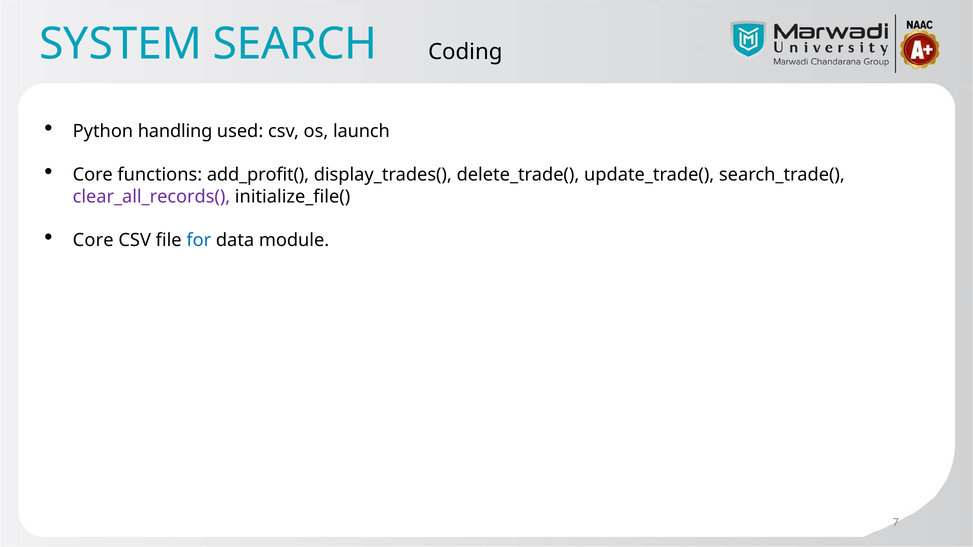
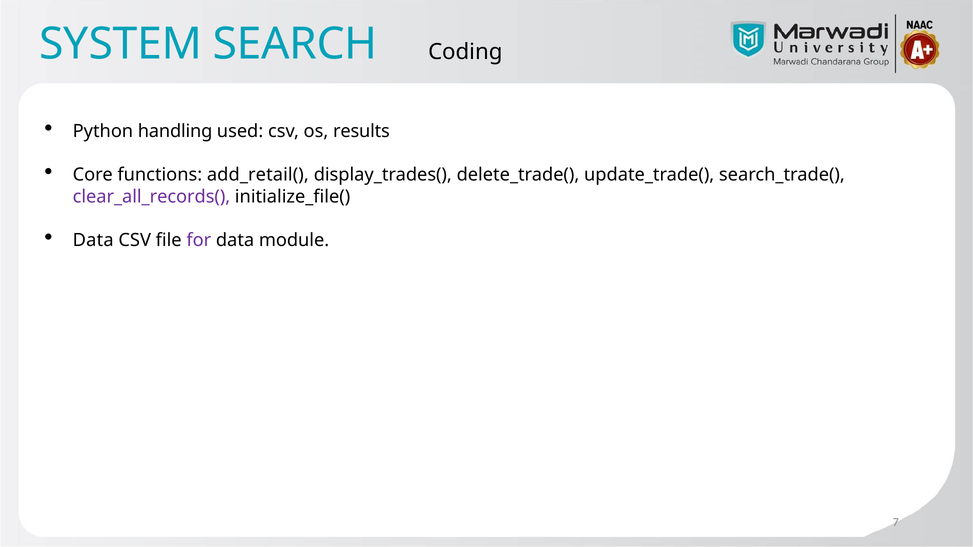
launch: launch -> results
add_profit(: add_profit( -> add_retail(
Core at (93, 241): Core -> Data
for colour: blue -> purple
